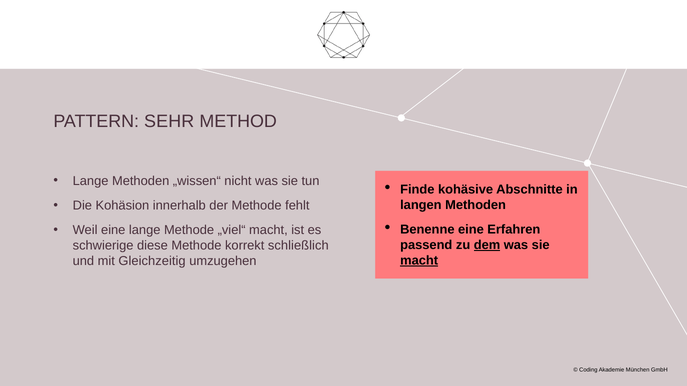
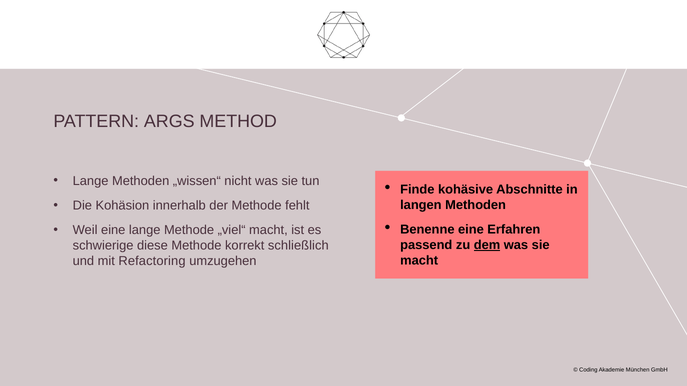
SEHR: SEHR -> ARGS
macht at (419, 261) underline: present -> none
Gleichzeitig: Gleichzeitig -> Refactoring
